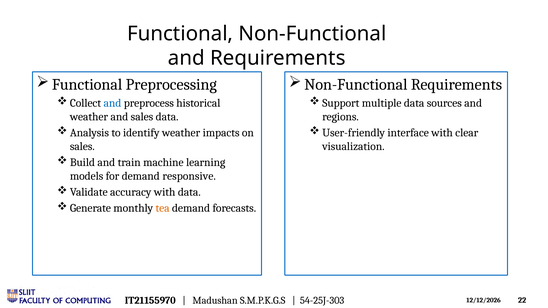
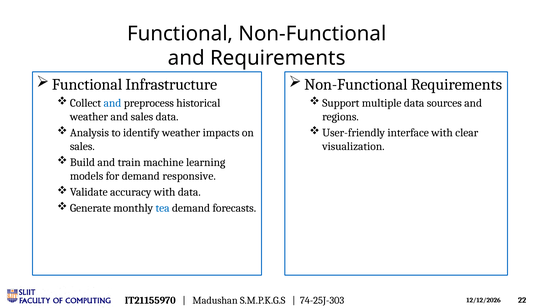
Preprocessing: Preprocessing -> Infrastructure
tea colour: orange -> blue
54-25J-303: 54-25J-303 -> 74-25J-303
